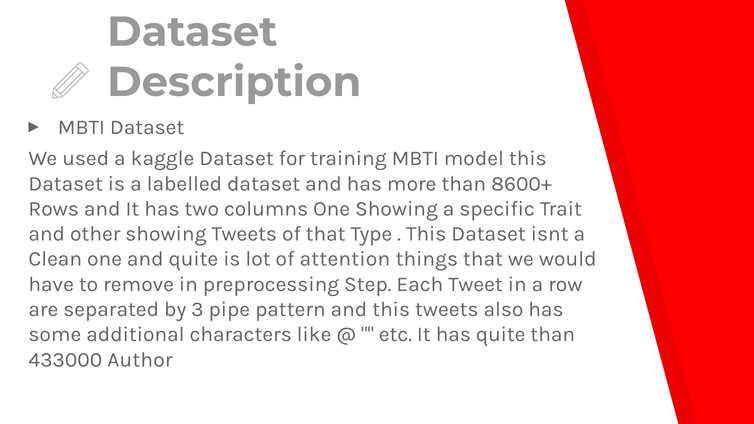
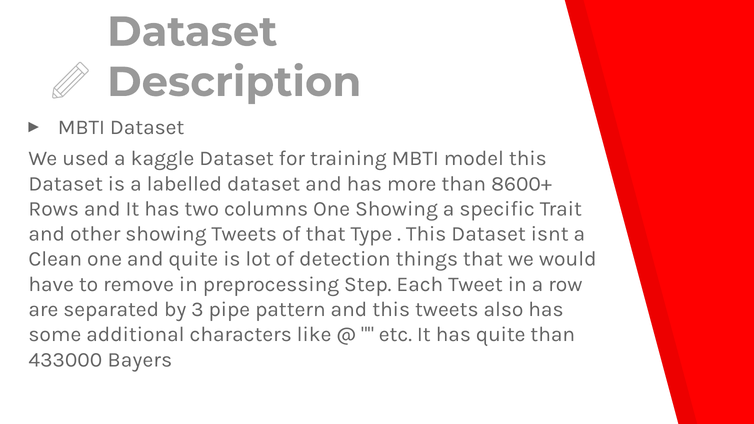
attention: attention -> detection
Author: Author -> Bayers
